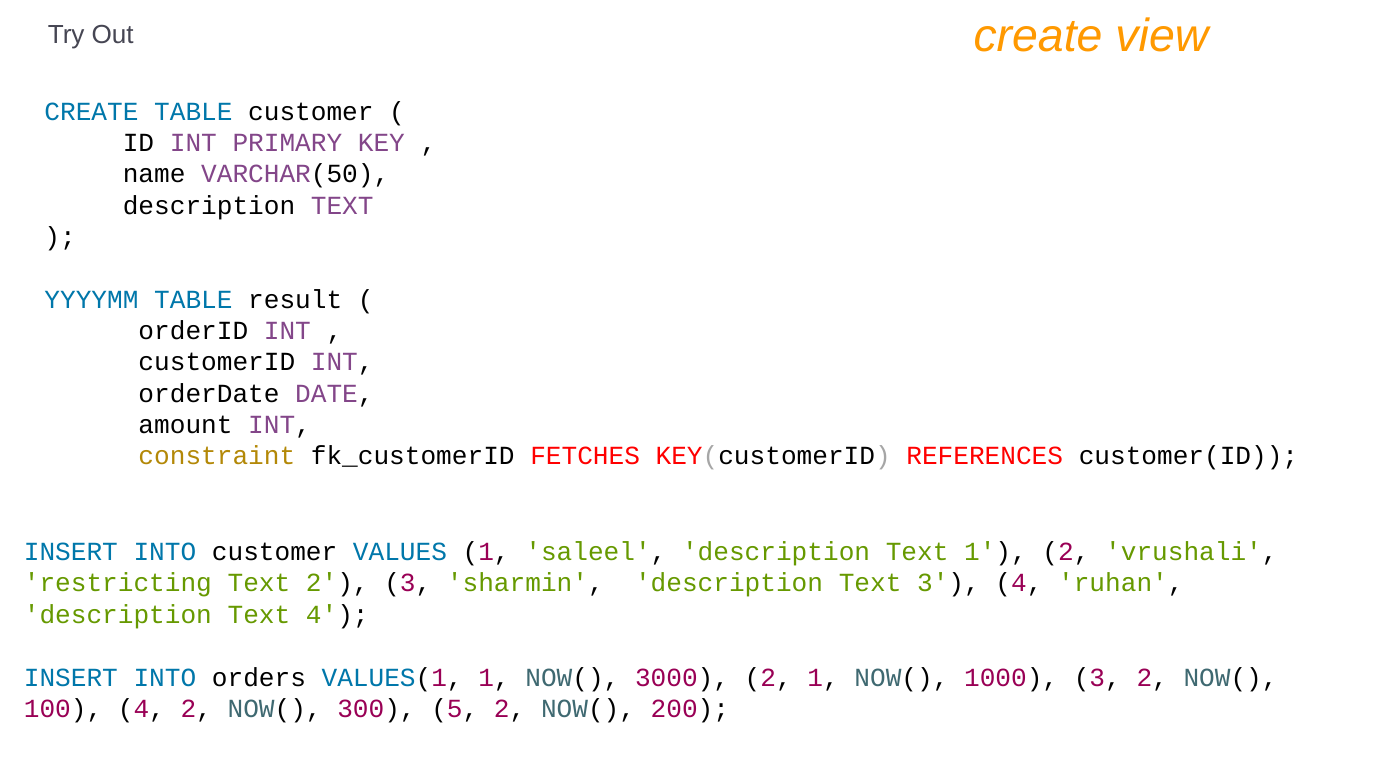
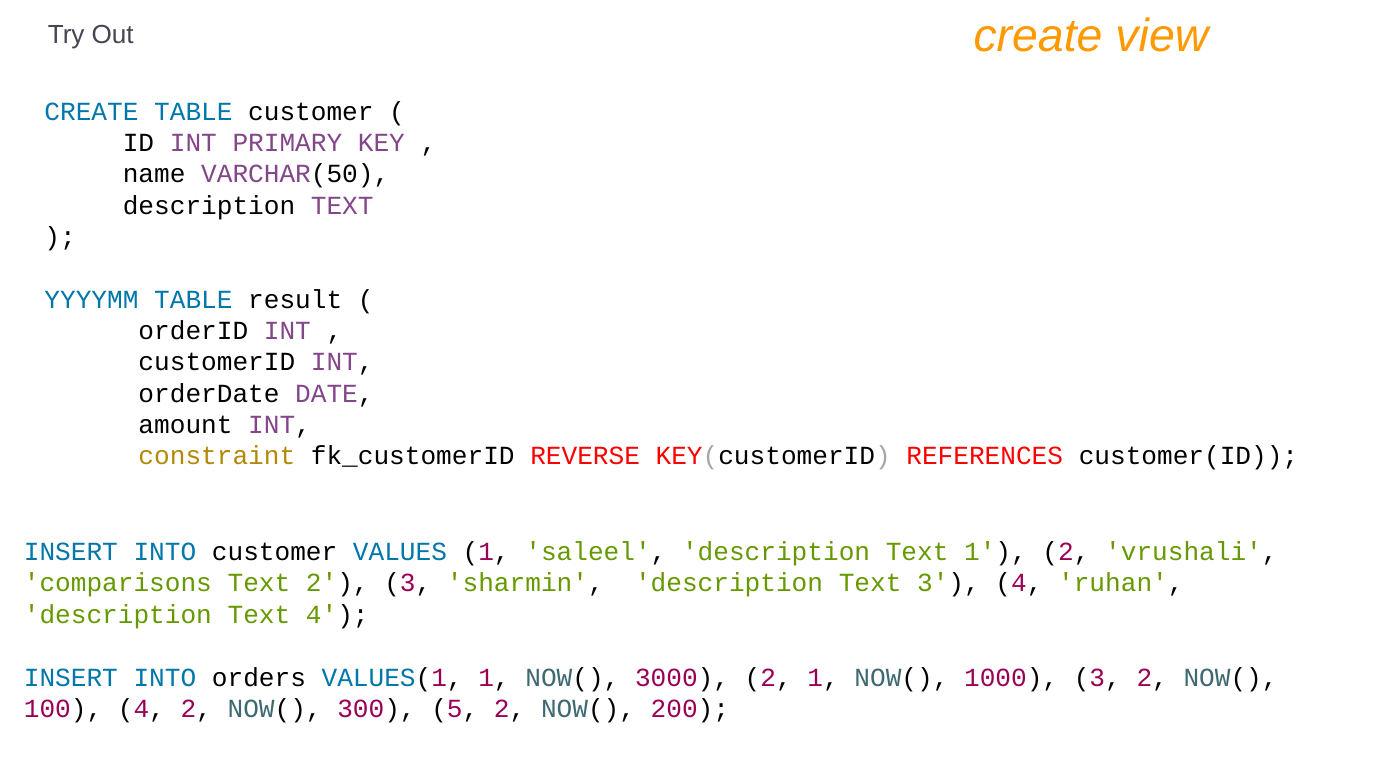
FETCHES: FETCHES -> REVERSE
restricting: restricting -> comparisons
